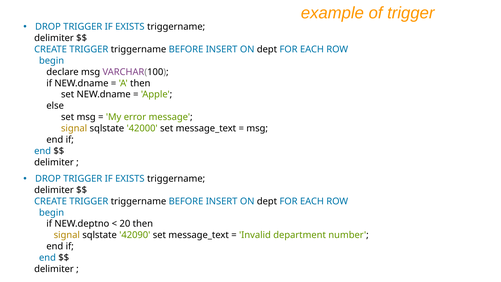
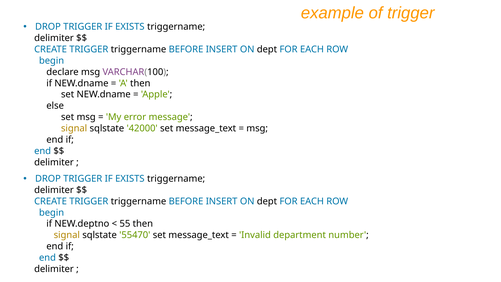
20: 20 -> 55
42090: 42090 -> 55470
